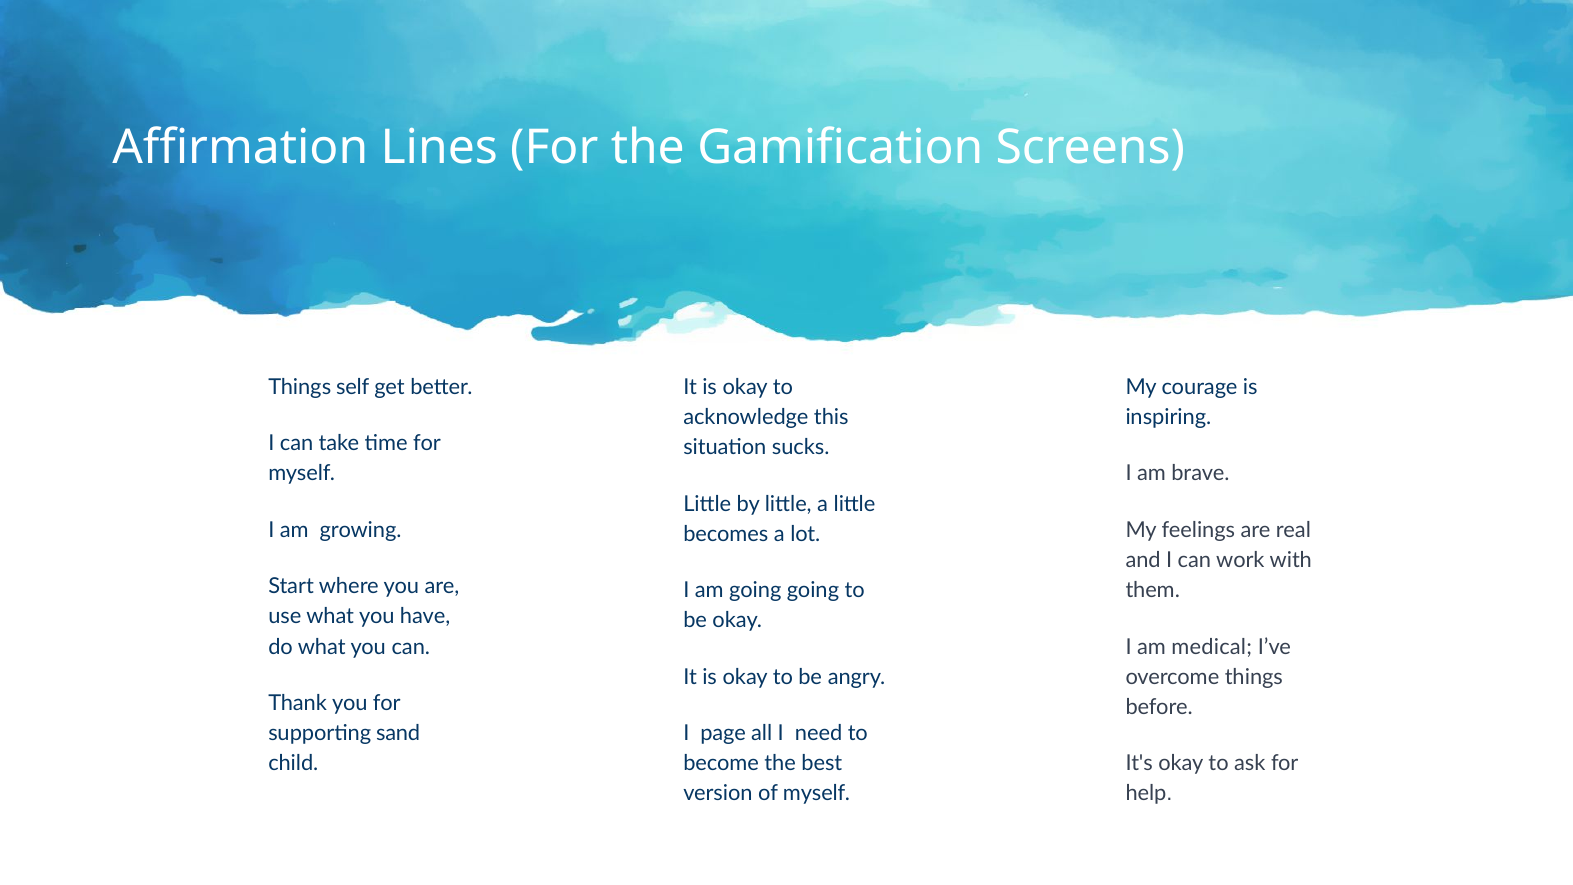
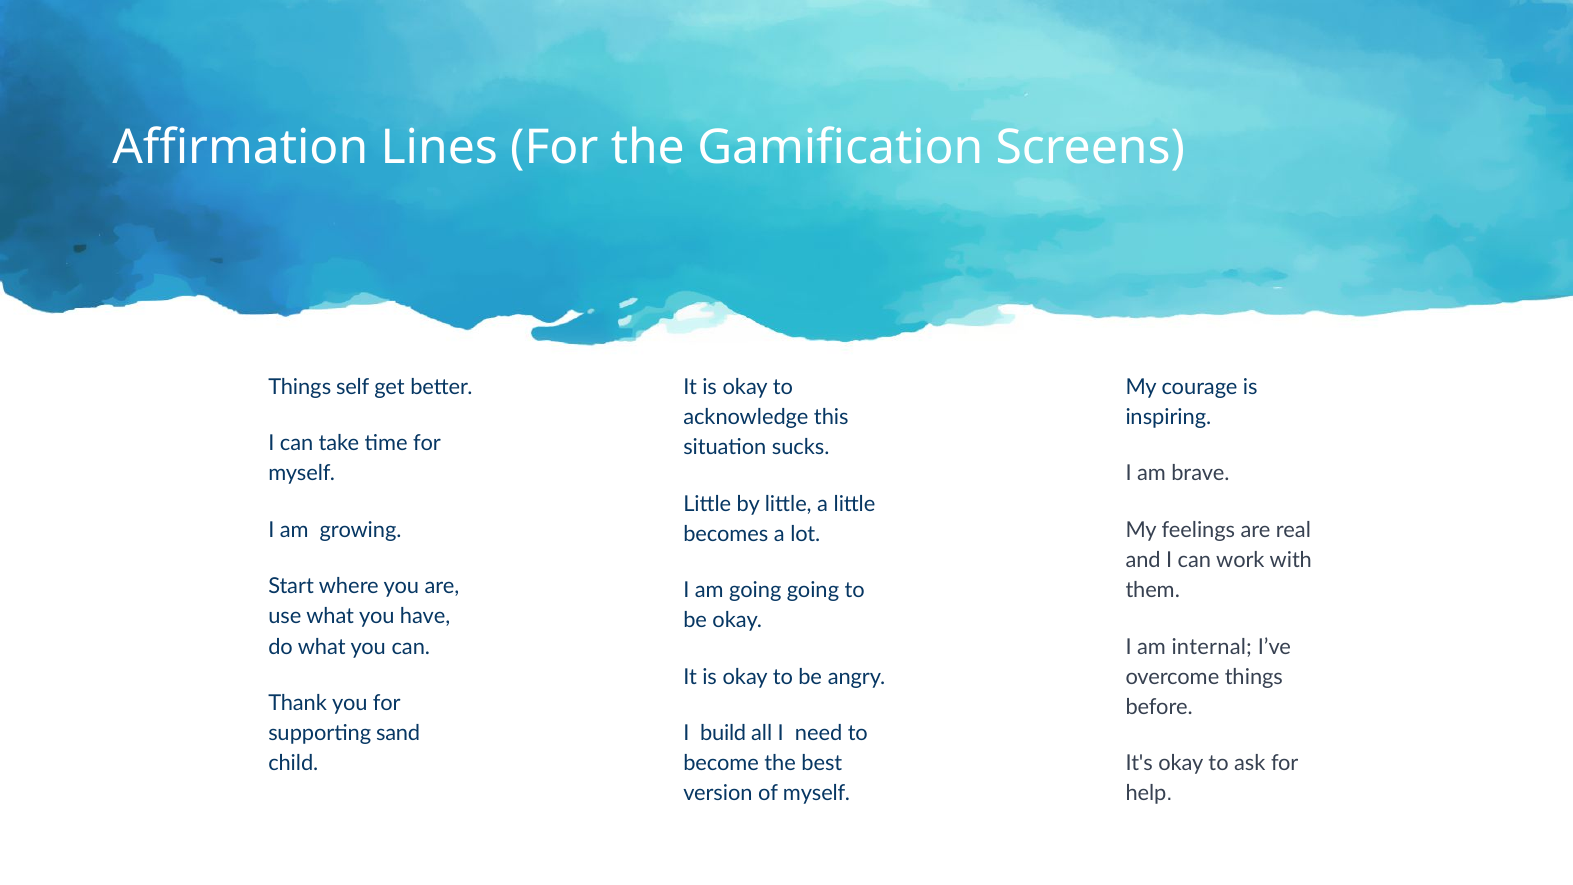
medical: medical -> internal
page: page -> build
